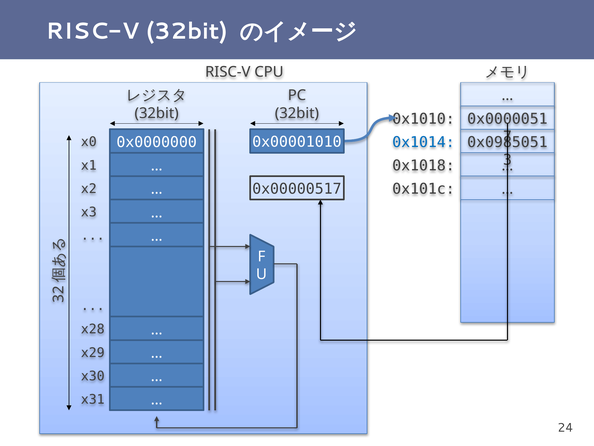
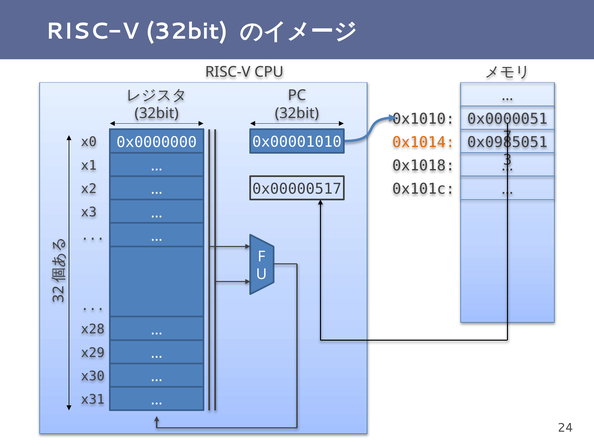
0x1014 colour: blue -> orange
